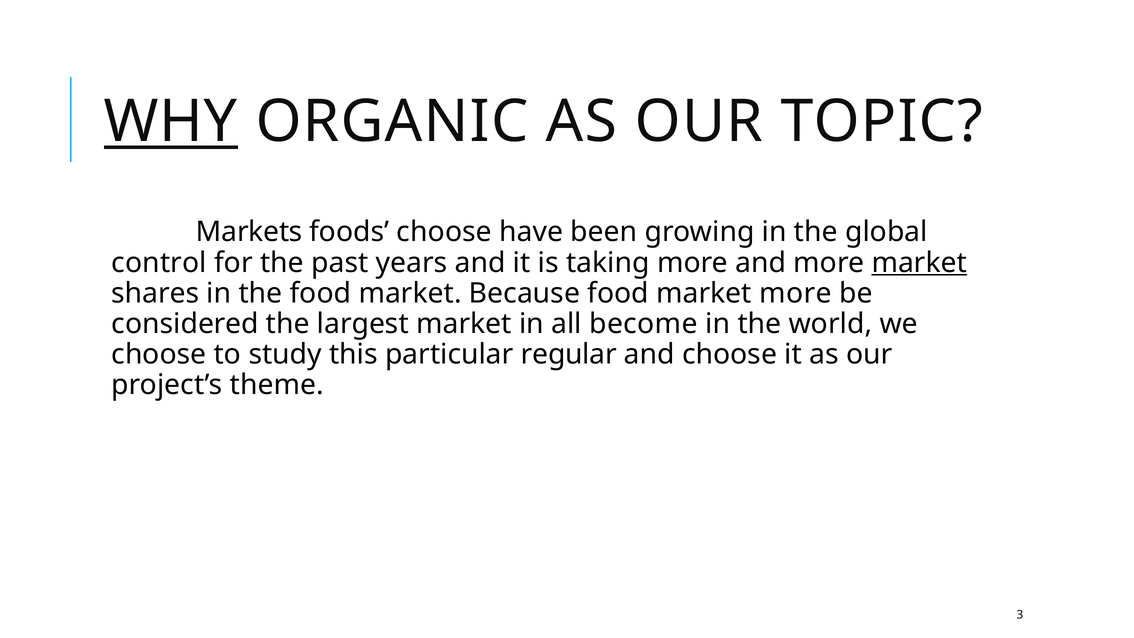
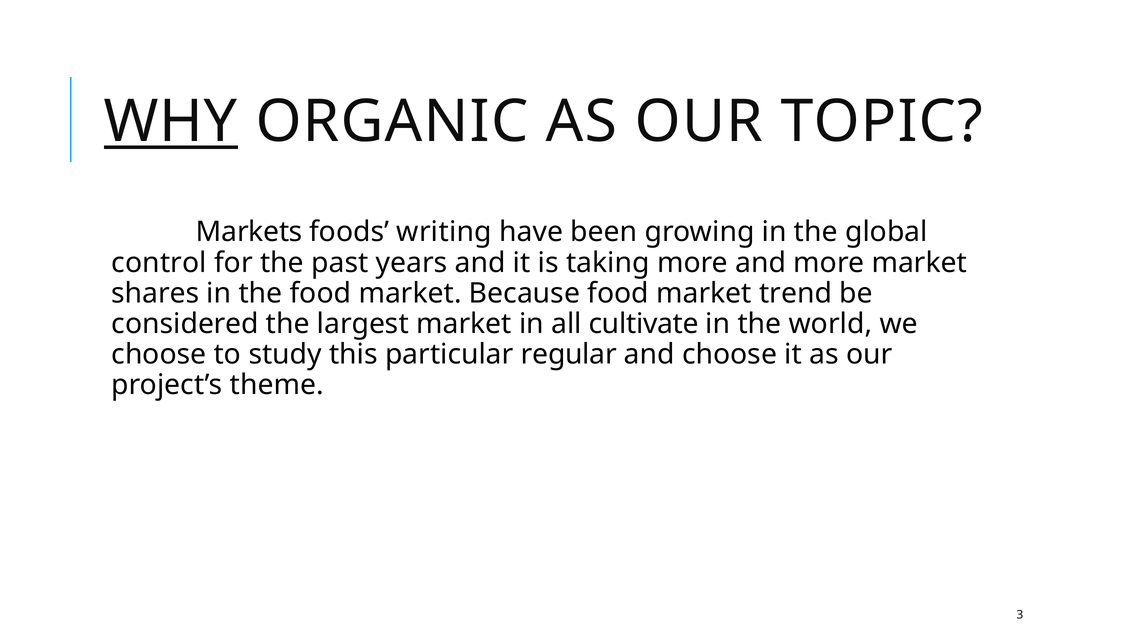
foods choose: choose -> writing
market at (919, 263) underline: present -> none
market more: more -> trend
become: become -> cultivate
